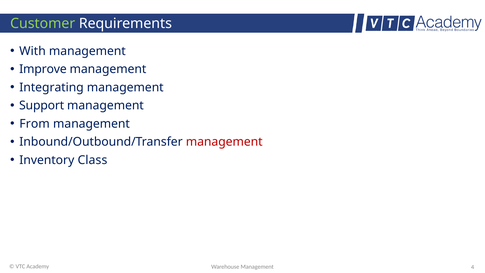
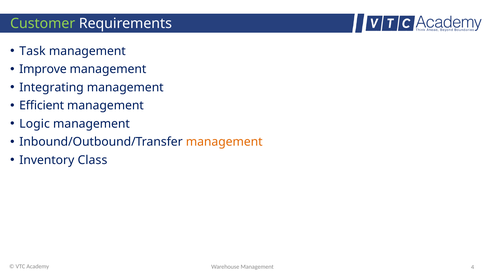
With: With -> Task
Support: Support -> Efficient
From: From -> Logic
management at (224, 142) colour: red -> orange
